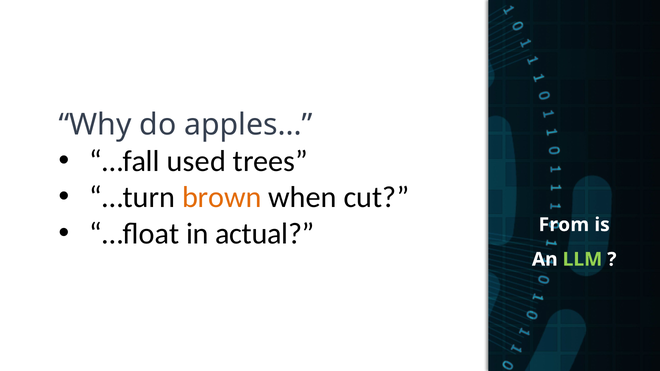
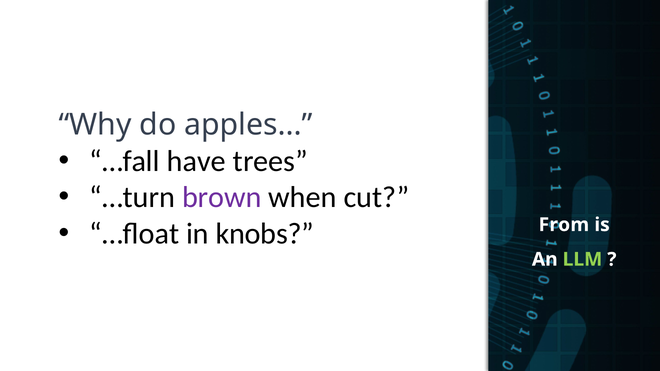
used: used -> have
brown colour: orange -> purple
actual: actual -> knobs
